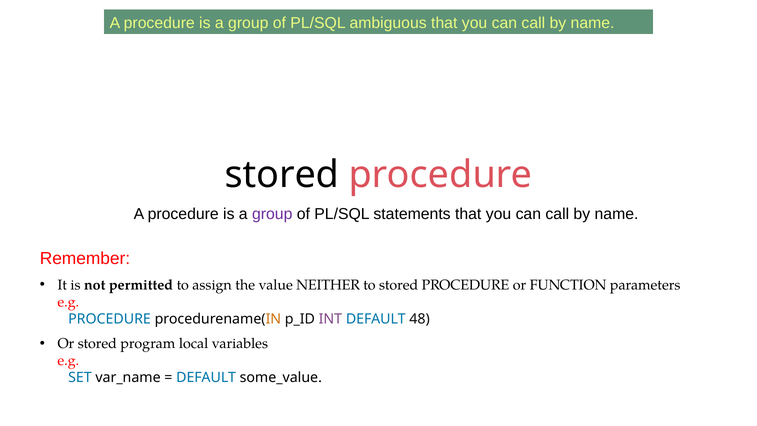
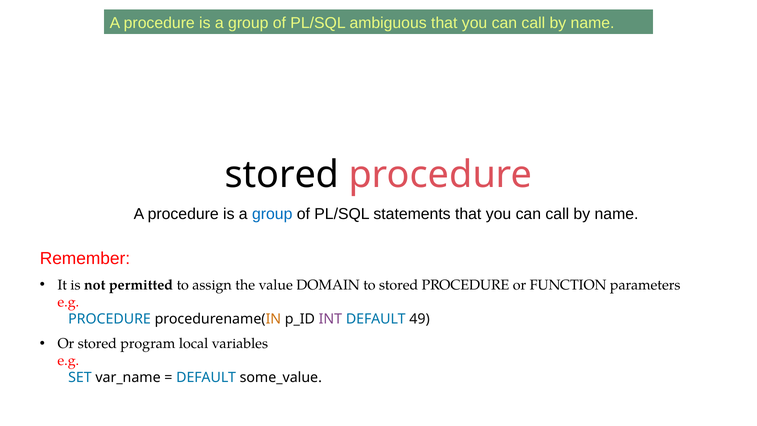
group at (272, 214) colour: purple -> blue
NEITHER: NEITHER -> DOMAIN
48: 48 -> 49
